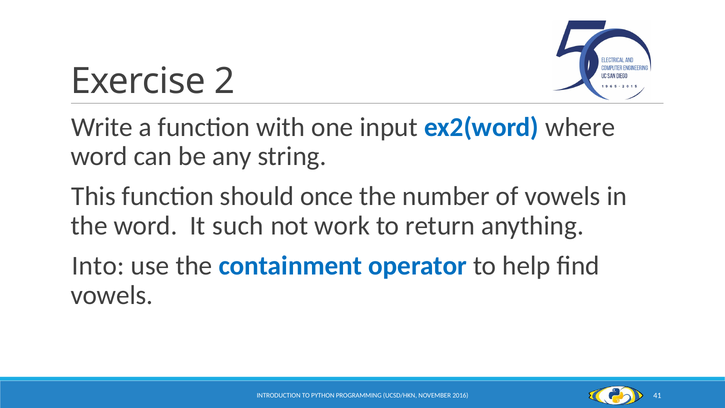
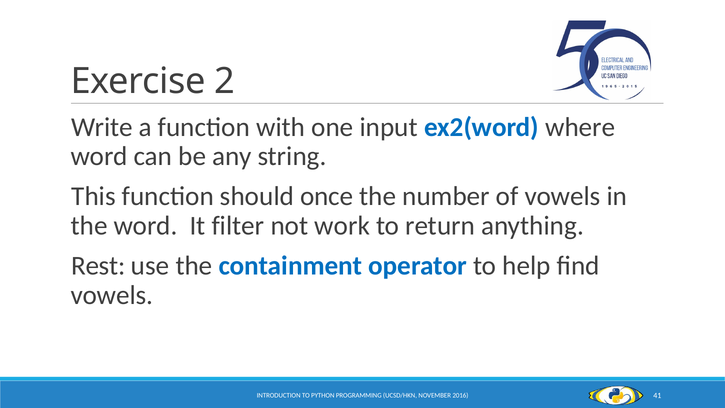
such: such -> filter
Into: Into -> Rest
